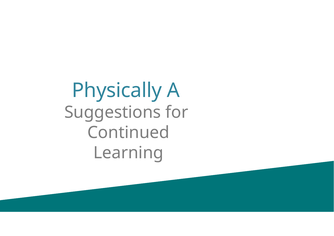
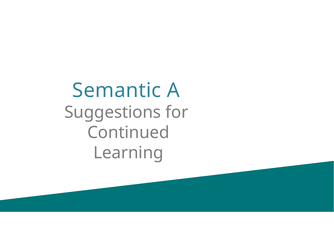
Physically: Physically -> Semantic
